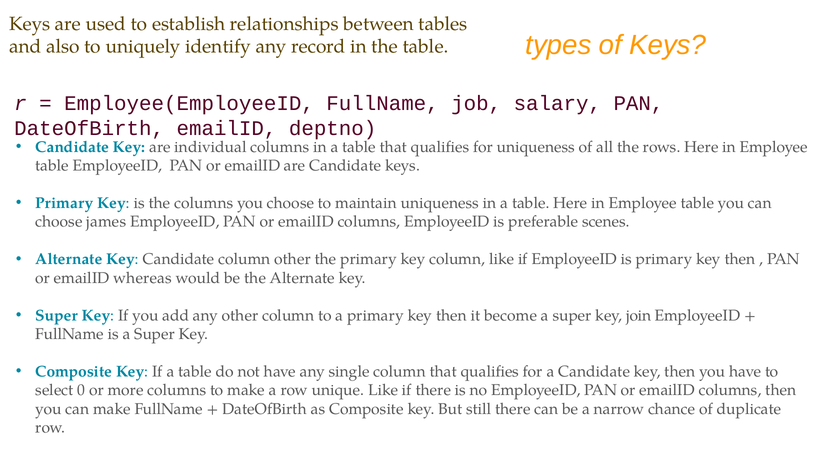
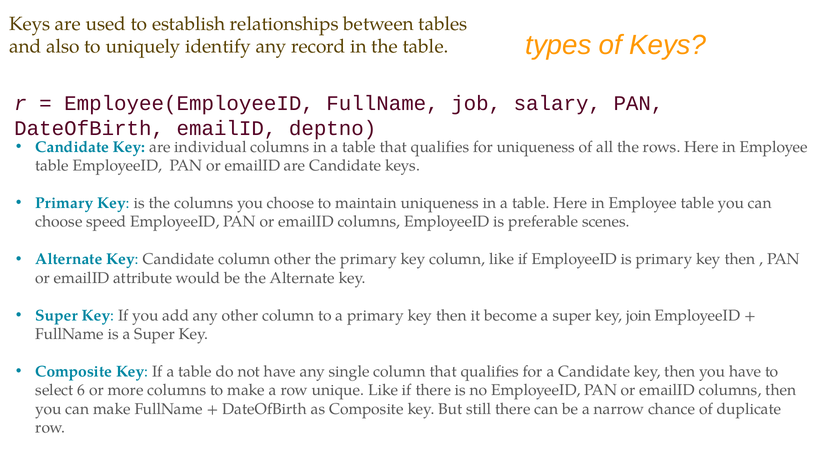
james: james -> speed
whereas: whereas -> attribute
0: 0 -> 6
